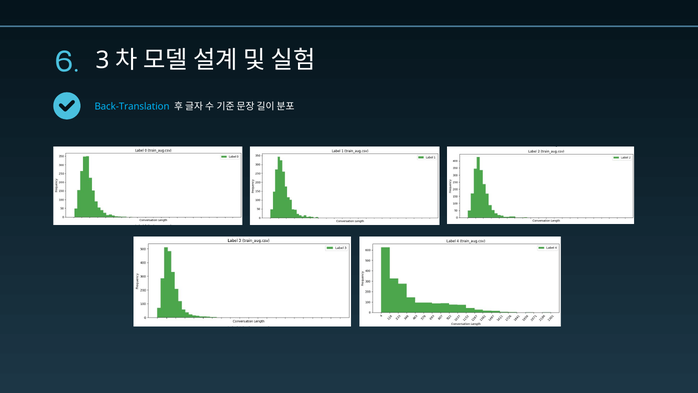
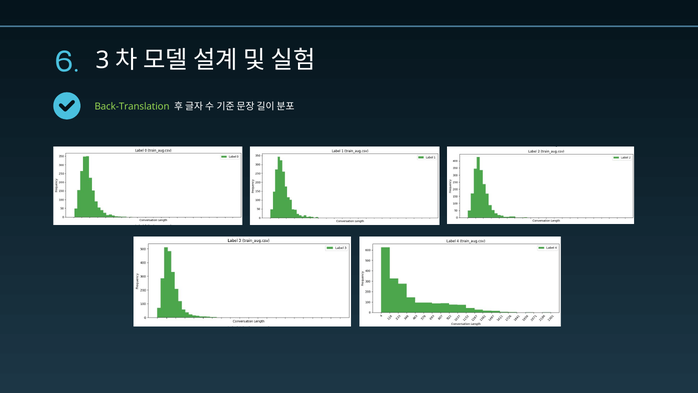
Back-Translation colour: light blue -> light green
